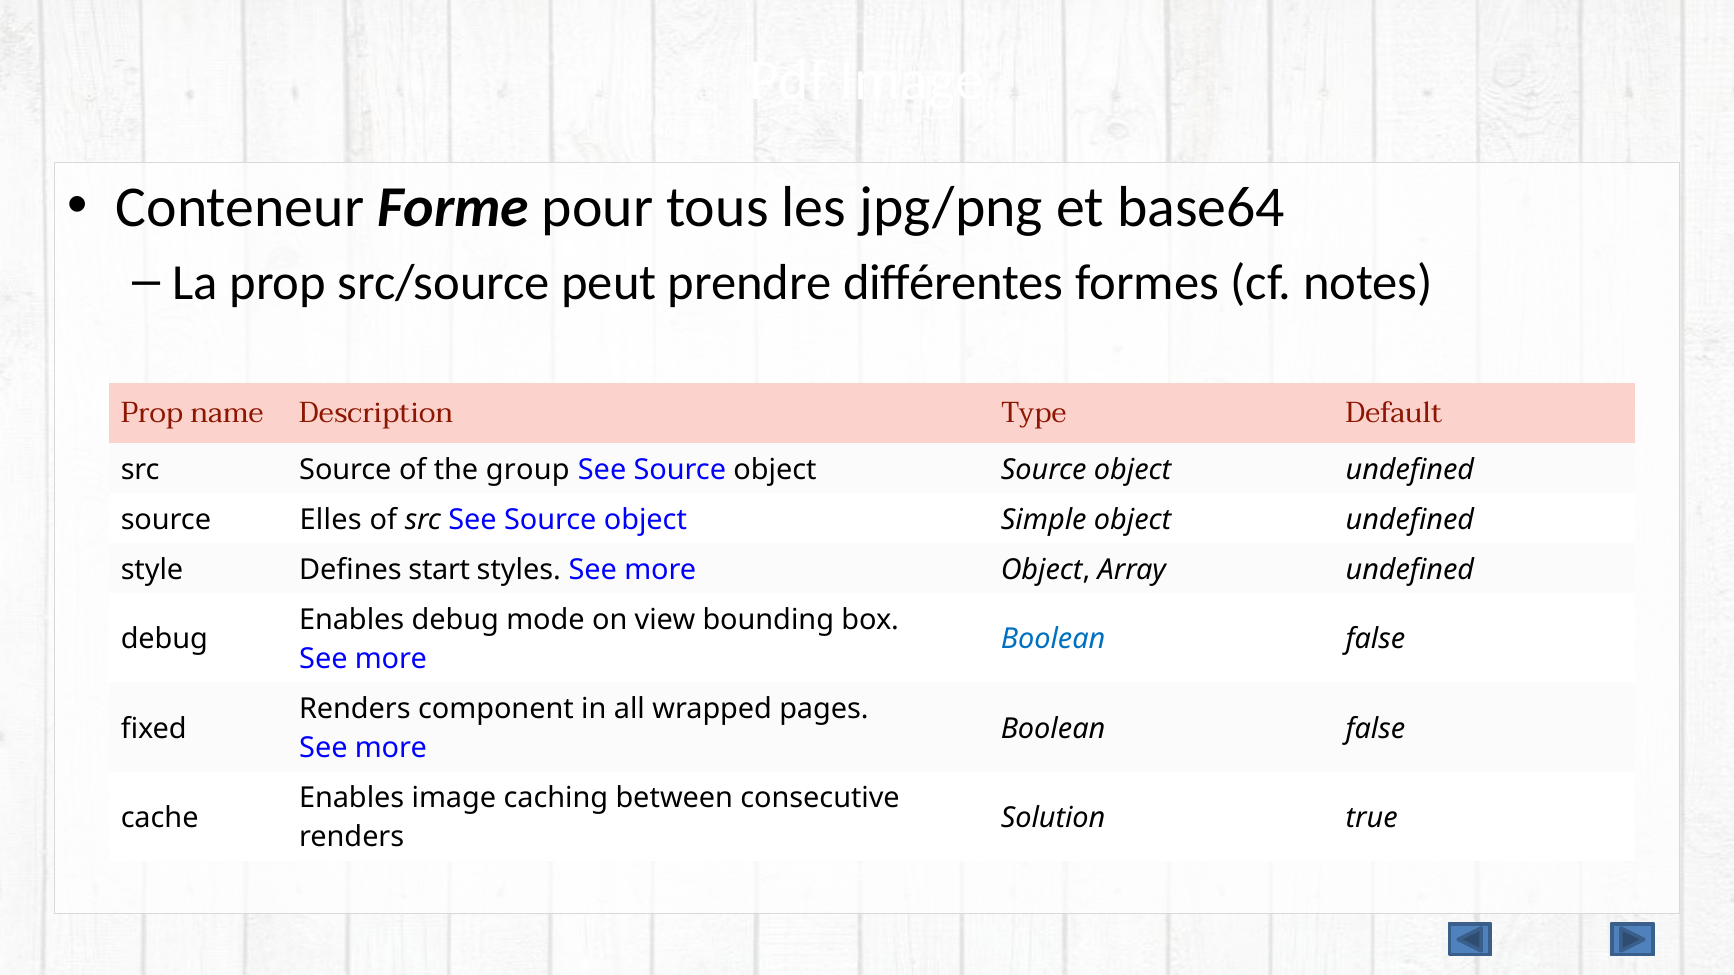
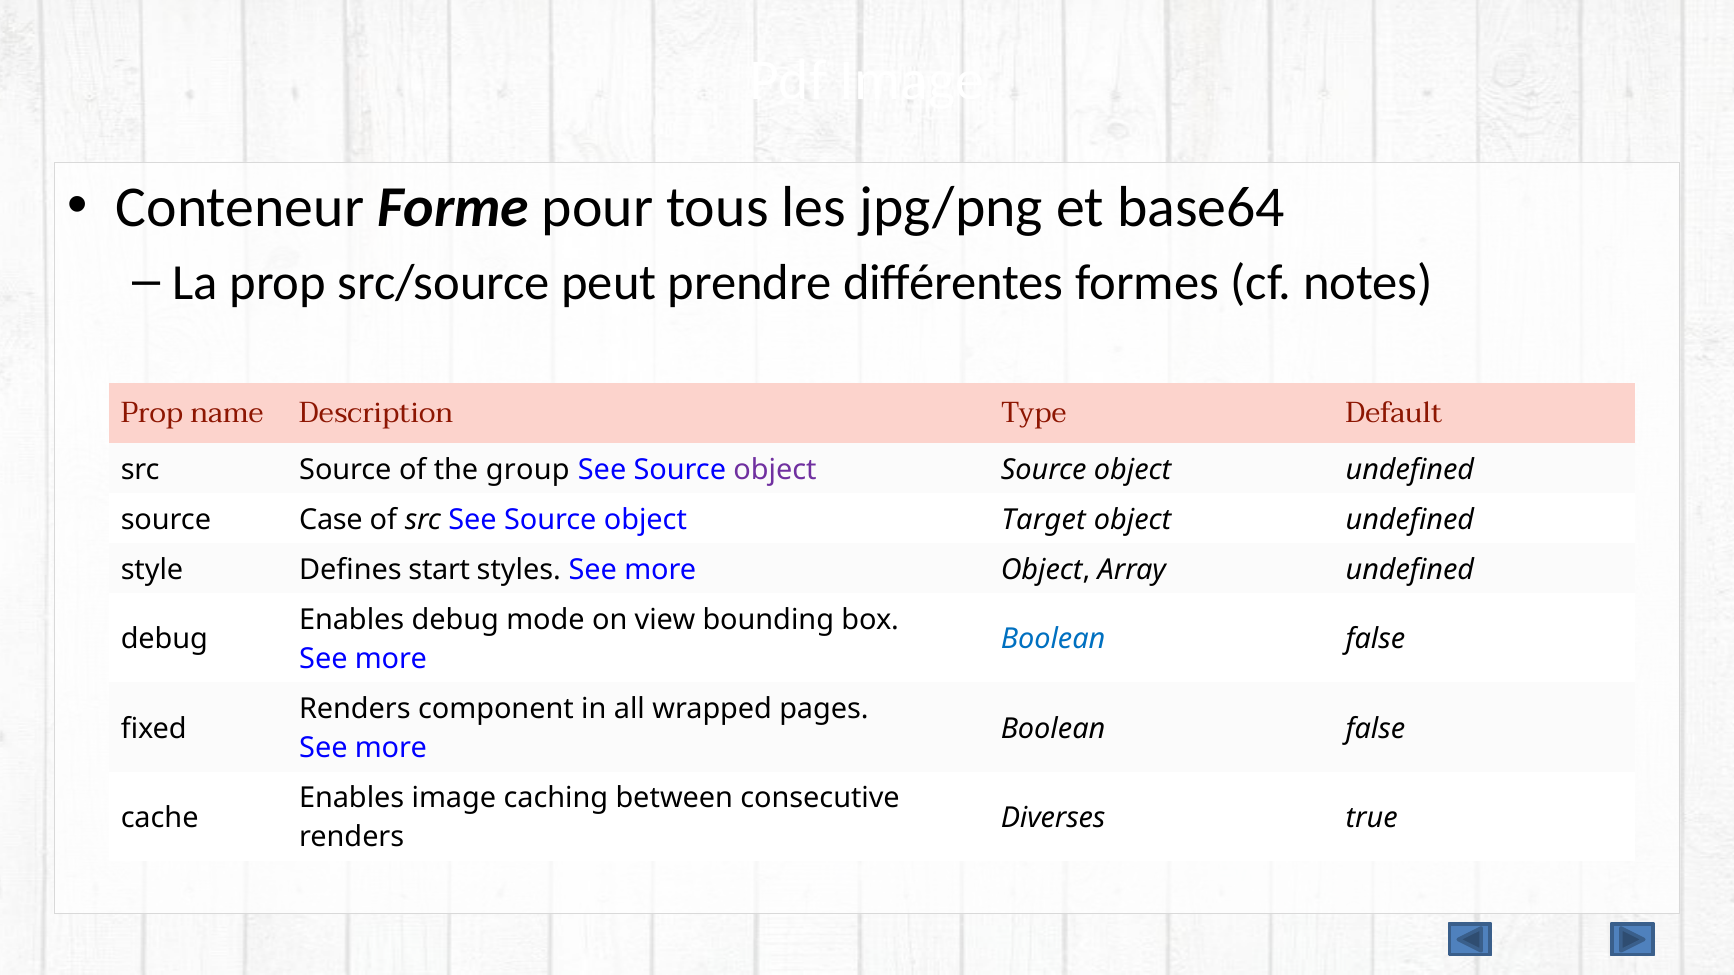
object at (775, 470) colour: black -> purple
Elles: Elles -> Case
Simple: Simple -> Target
Solution: Solution -> Diverses
